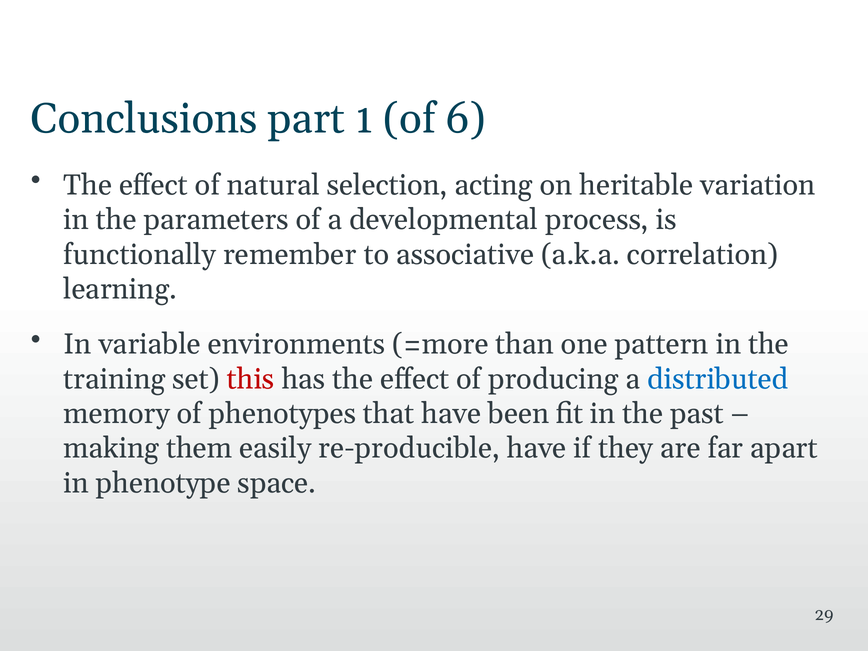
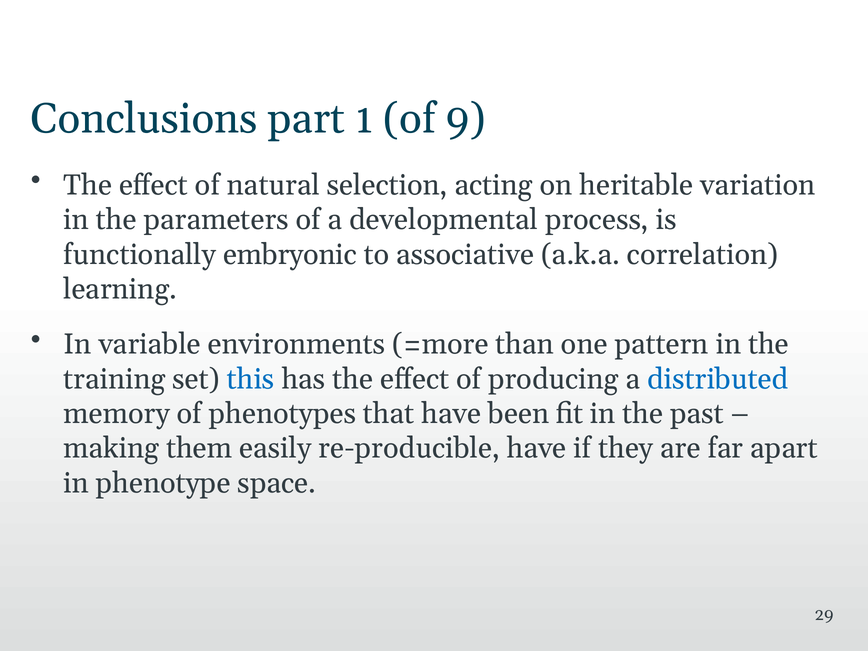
6: 6 -> 9
remember: remember -> embryonic
this colour: red -> blue
